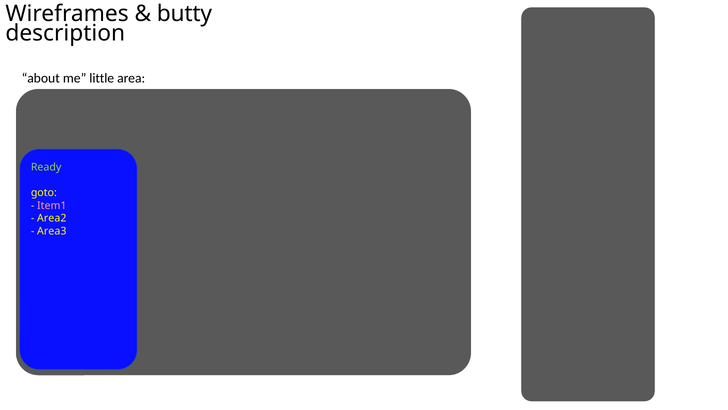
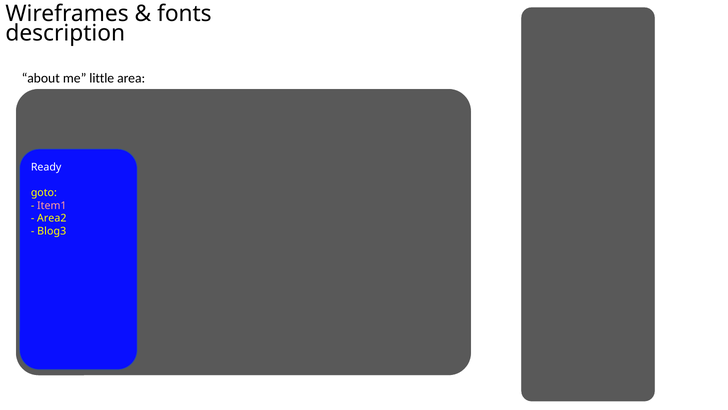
butty: butty -> fonts
Ready colour: light green -> white
Area3: Area3 -> Blog3
